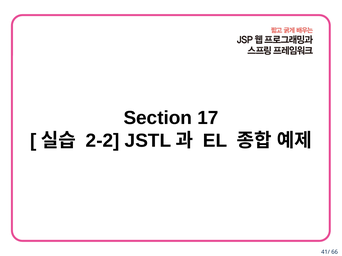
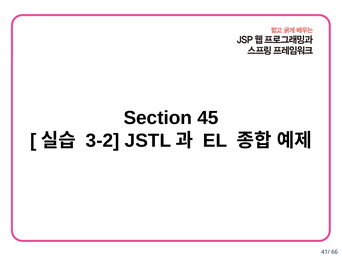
17: 17 -> 45
2-2: 2-2 -> 3-2
